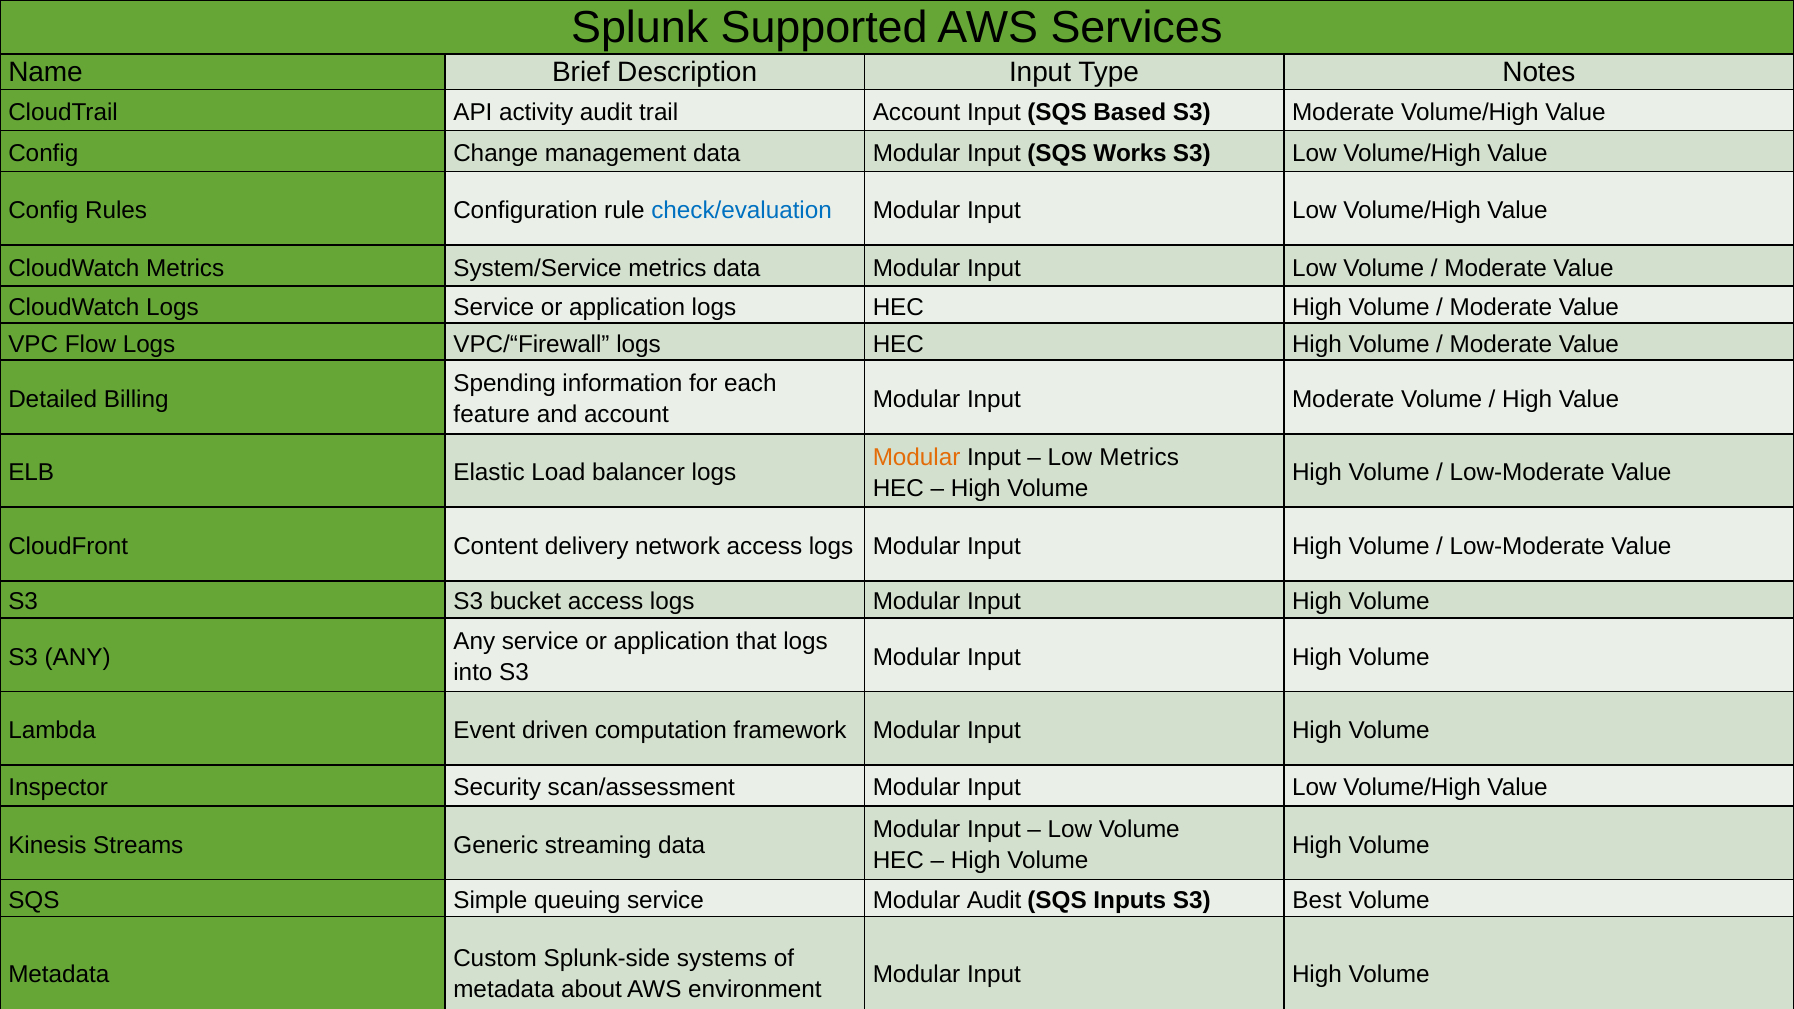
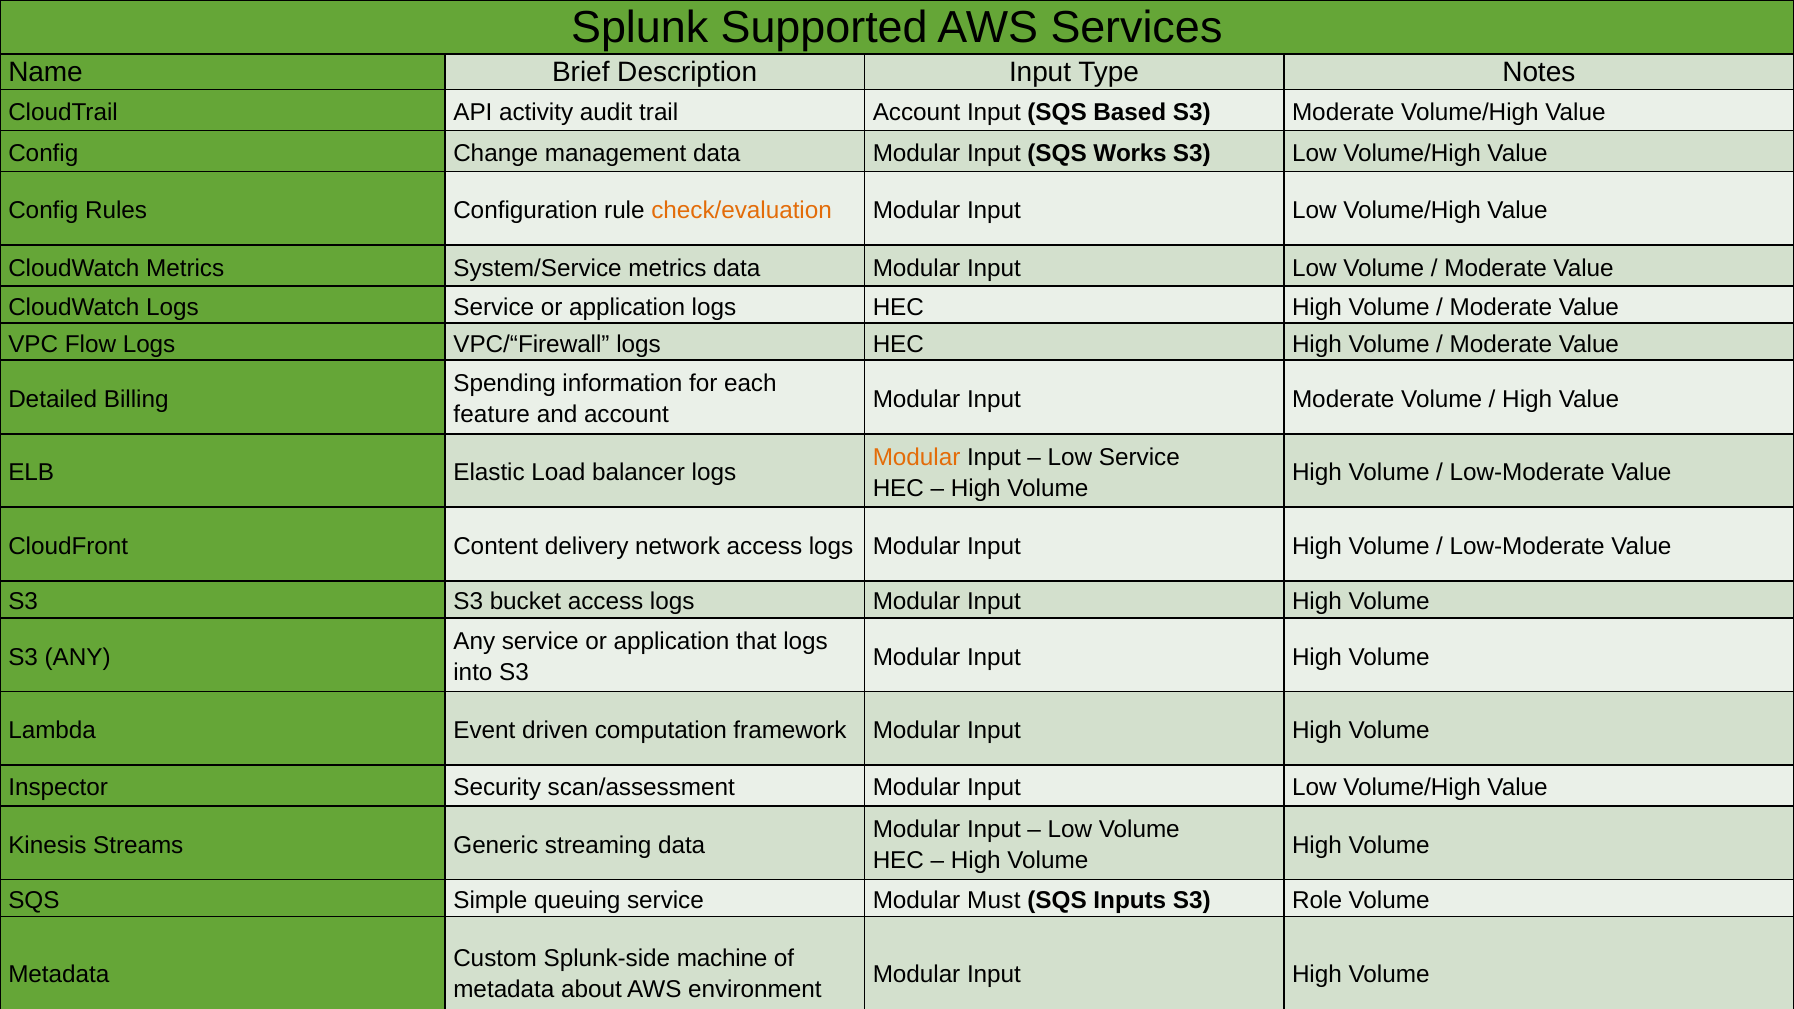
check/evaluation colour: blue -> orange
Low Metrics: Metrics -> Service
Modular Audit: Audit -> Must
Best: Best -> Role
systems: systems -> machine
